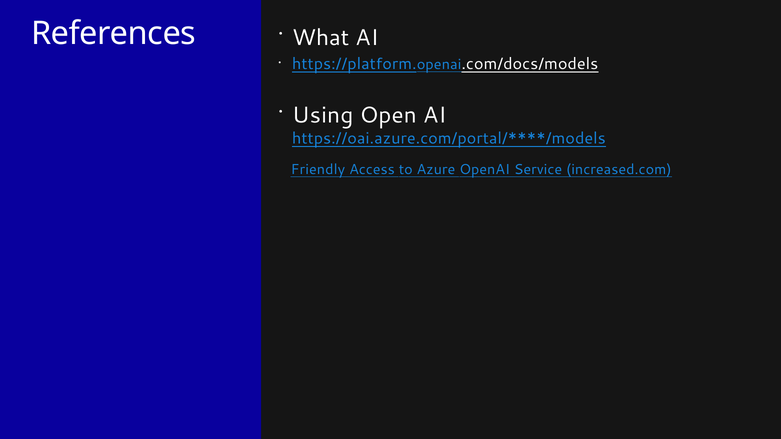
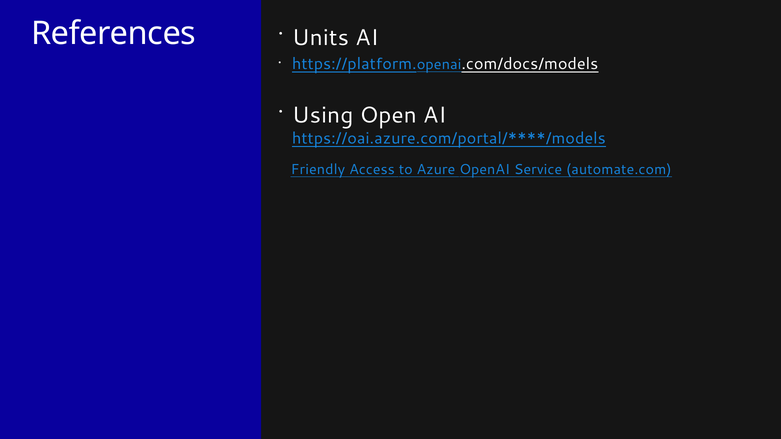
What: What -> Units
increased.com: increased.com -> automate.com
